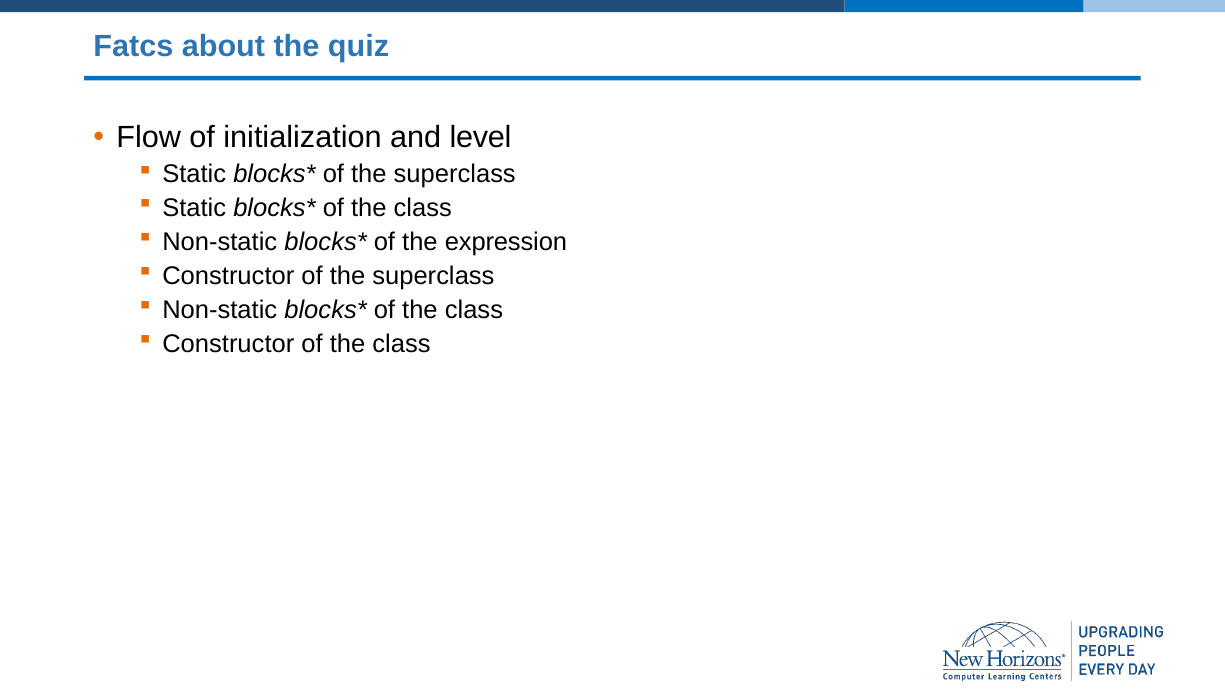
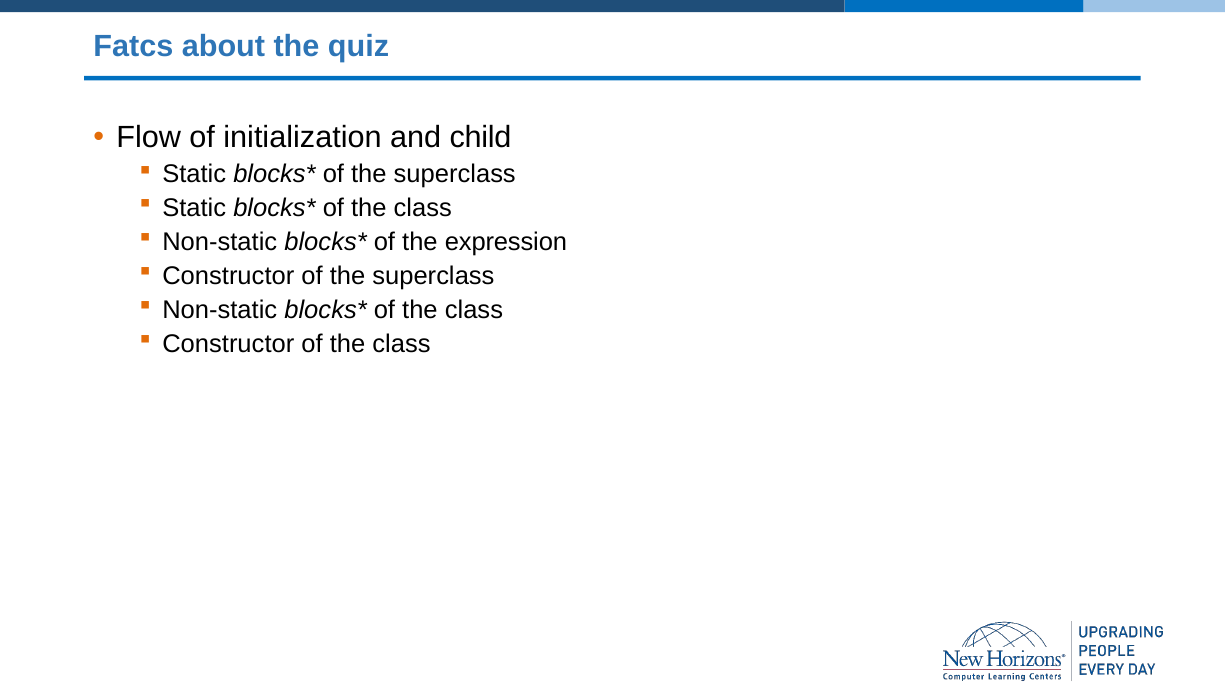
level: level -> child
